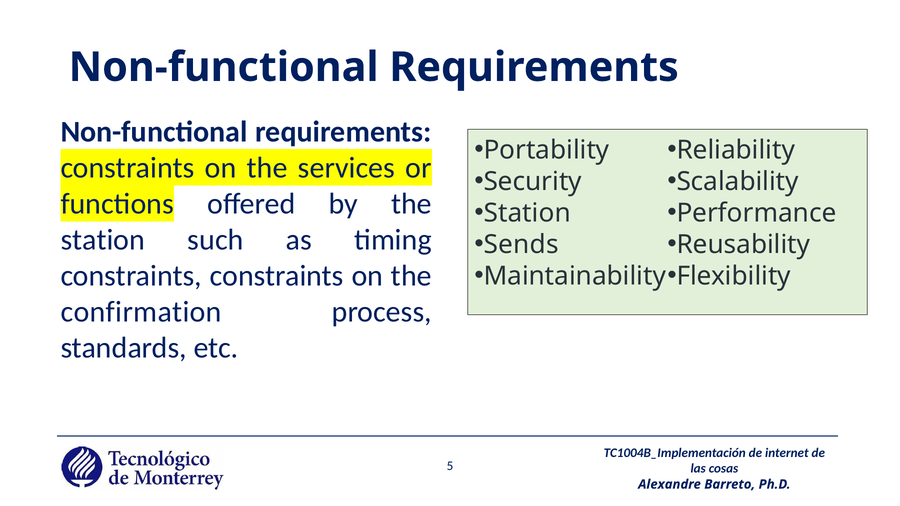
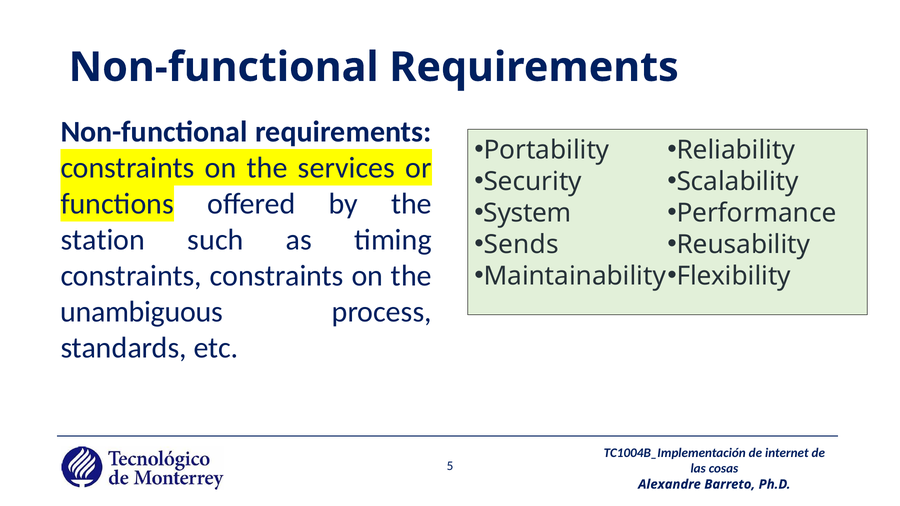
Station at (527, 213): Station -> System
confirmation: confirmation -> unambiguous
